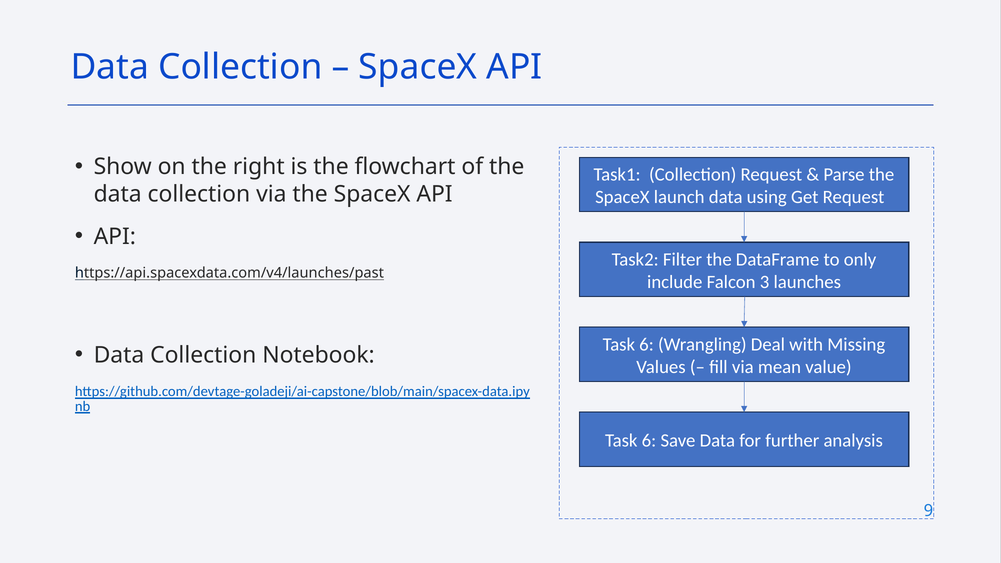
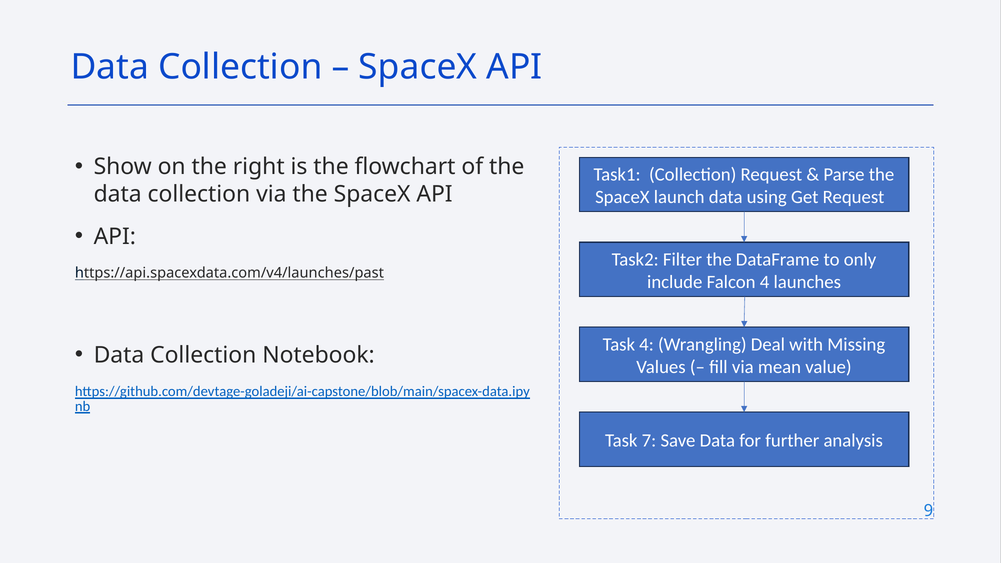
Falcon 3: 3 -> 4
6 at (647, 344): 6 -> 4
6 at (649, 441): 6 -> 7
